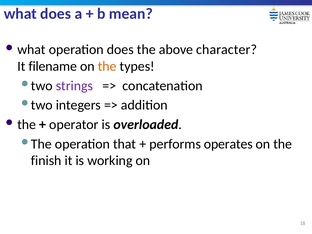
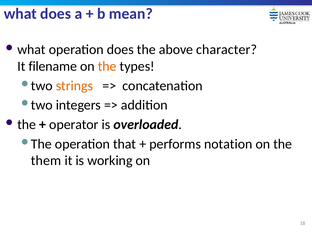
strings colour: purple -> orange
operates: operates -> notation
finish: finish -> them
